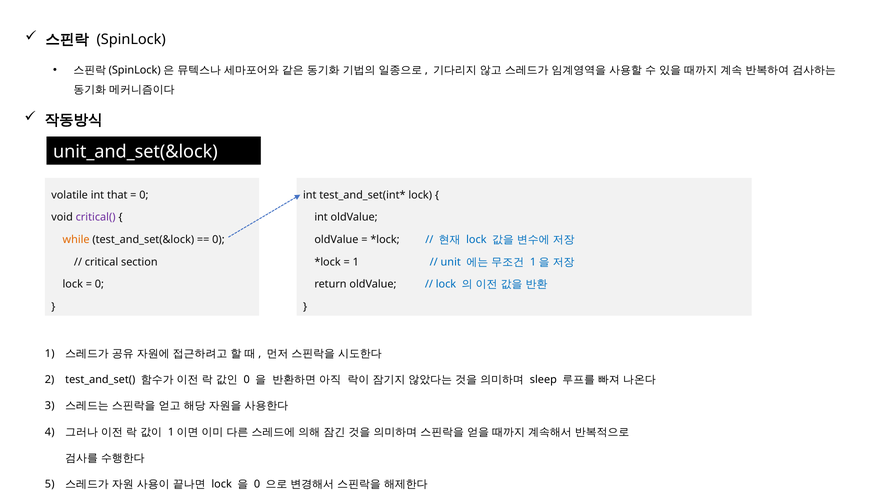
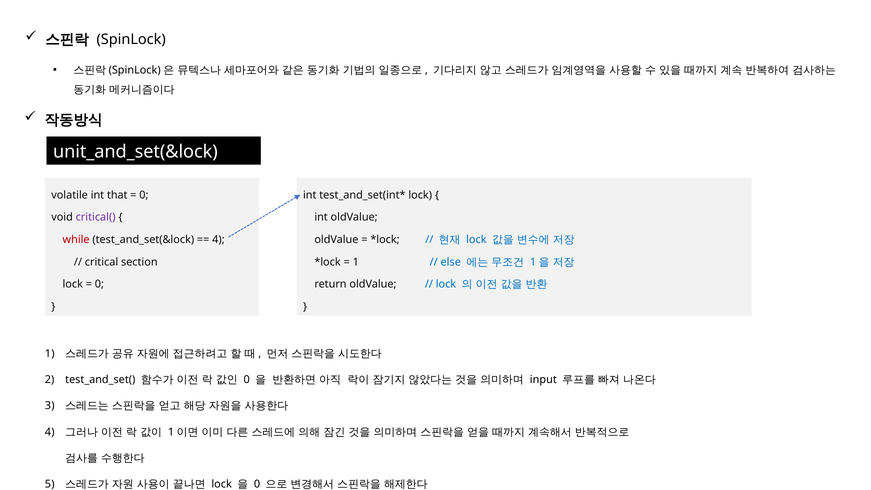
while colour: orange -> red
0 at (218, 240): 0 -> 4
unit: unit -> else
sleep: sleep -> input
